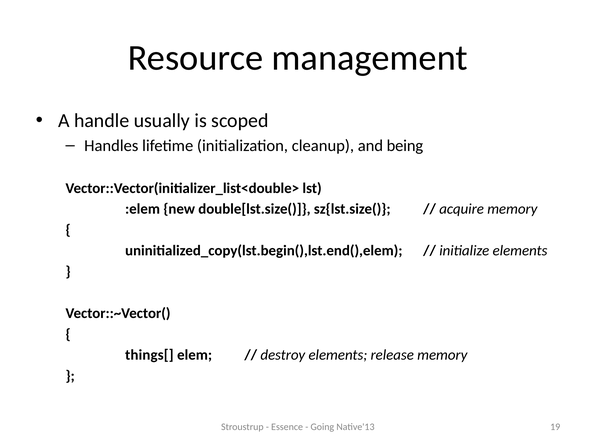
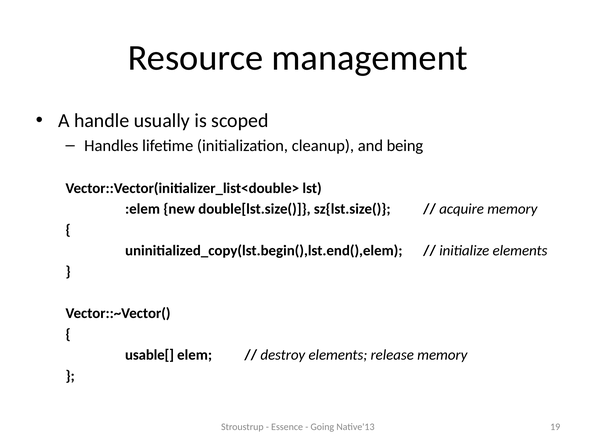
things[: things[ -> usable[
